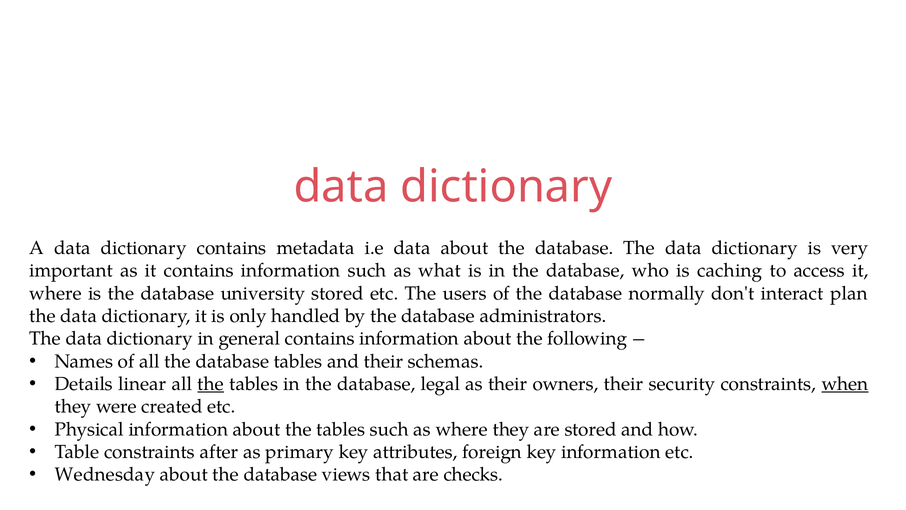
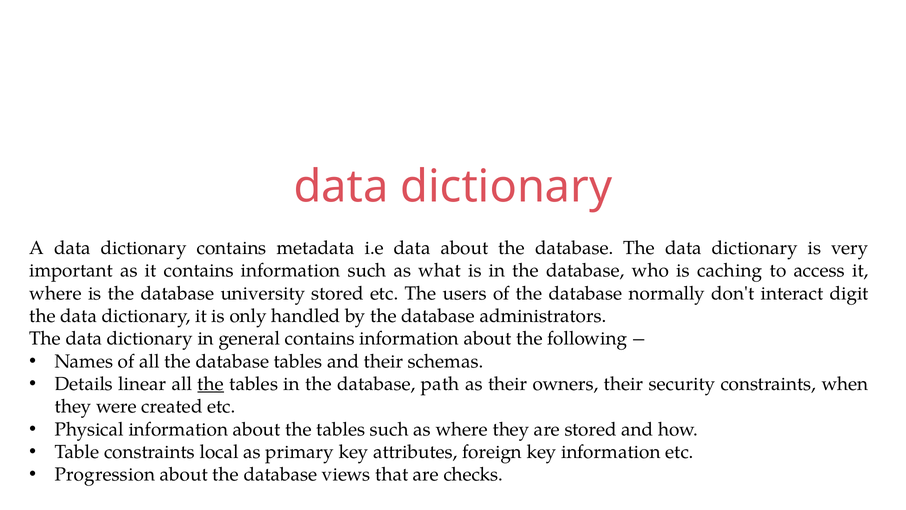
plan: plan -> digit
legal: legal -> path
when underline: present -> none
after: after -> local
Wednesday: Wednesday -> Progression
